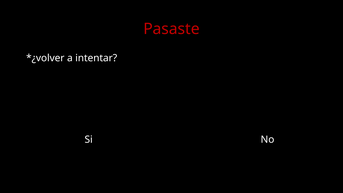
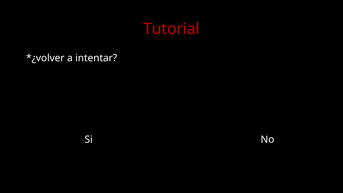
Pasaste: Pasaste -> Tutorial
